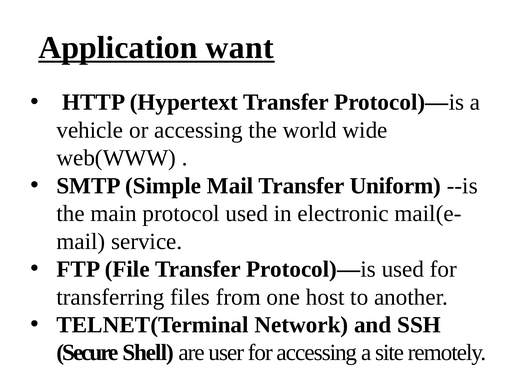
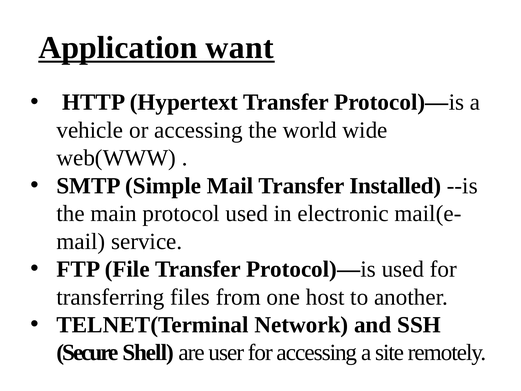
Uniform: Uniform -> Installed
